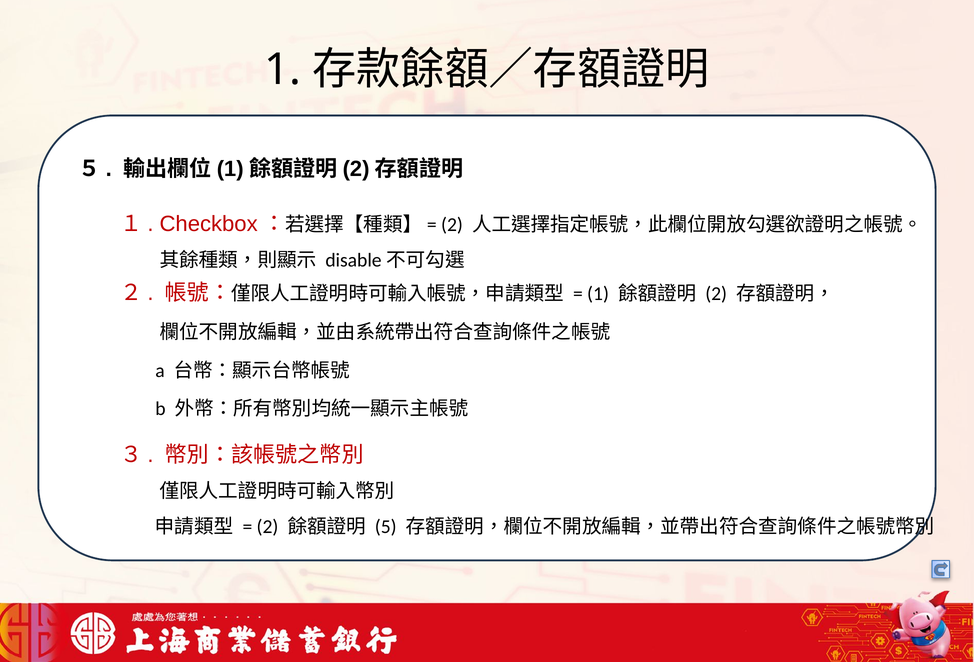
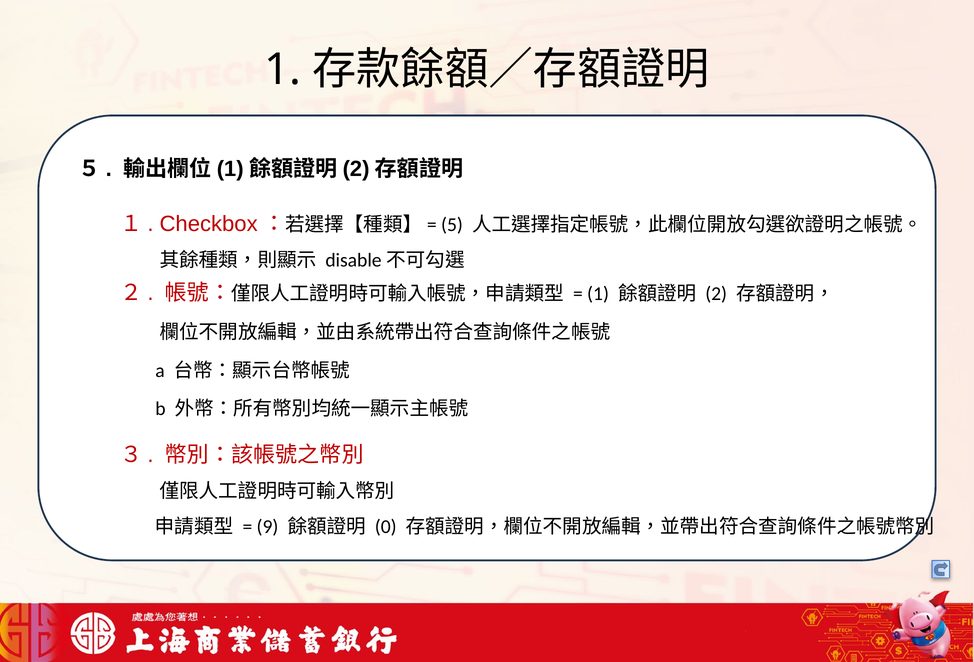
2 at (452, 225): 2 -> 5
2 at (268, 527): 2 -> 9
5: 5 -> 0
